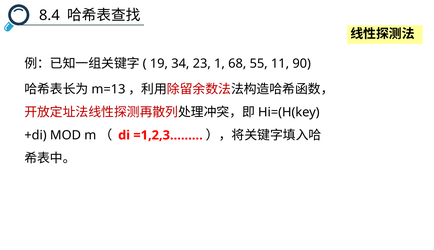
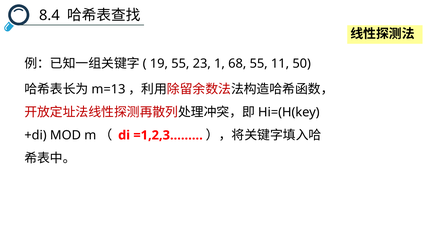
19 34: 34 -> 55
90: 90 -> 50
